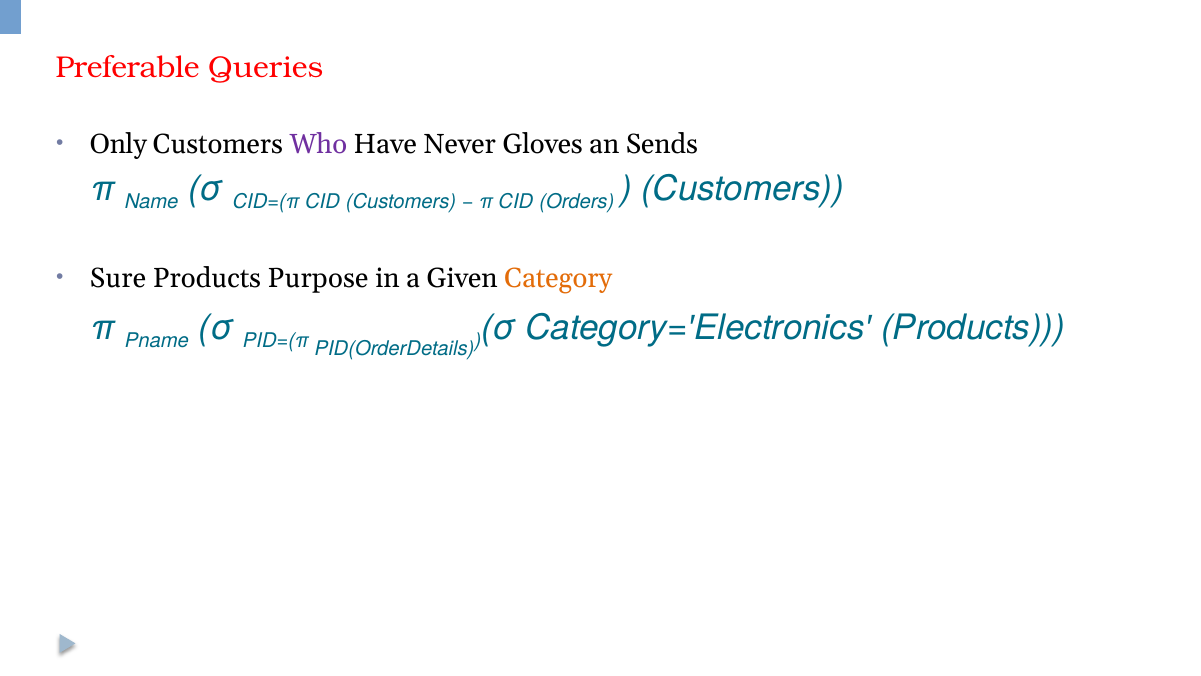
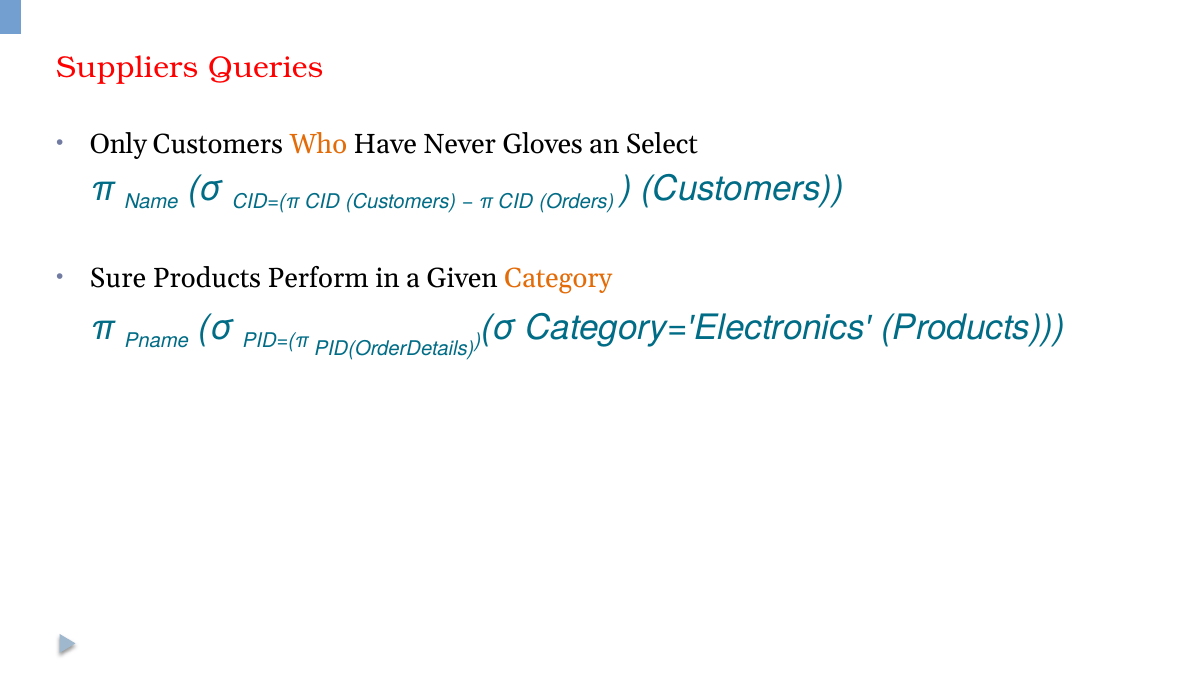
Preferable: Preferable -> Suppliers
Who colour: purple -> orange
Sends: Sends -> Select
Purpose: Purpose -> Perform
